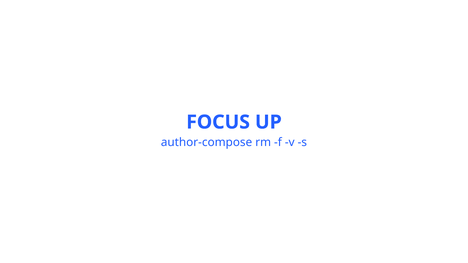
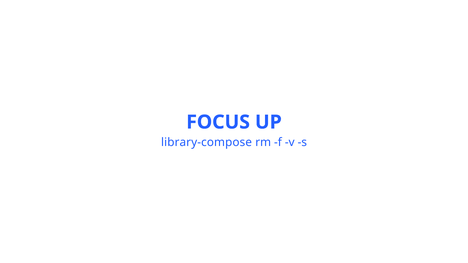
author-compose: author-compose -> library-compose
